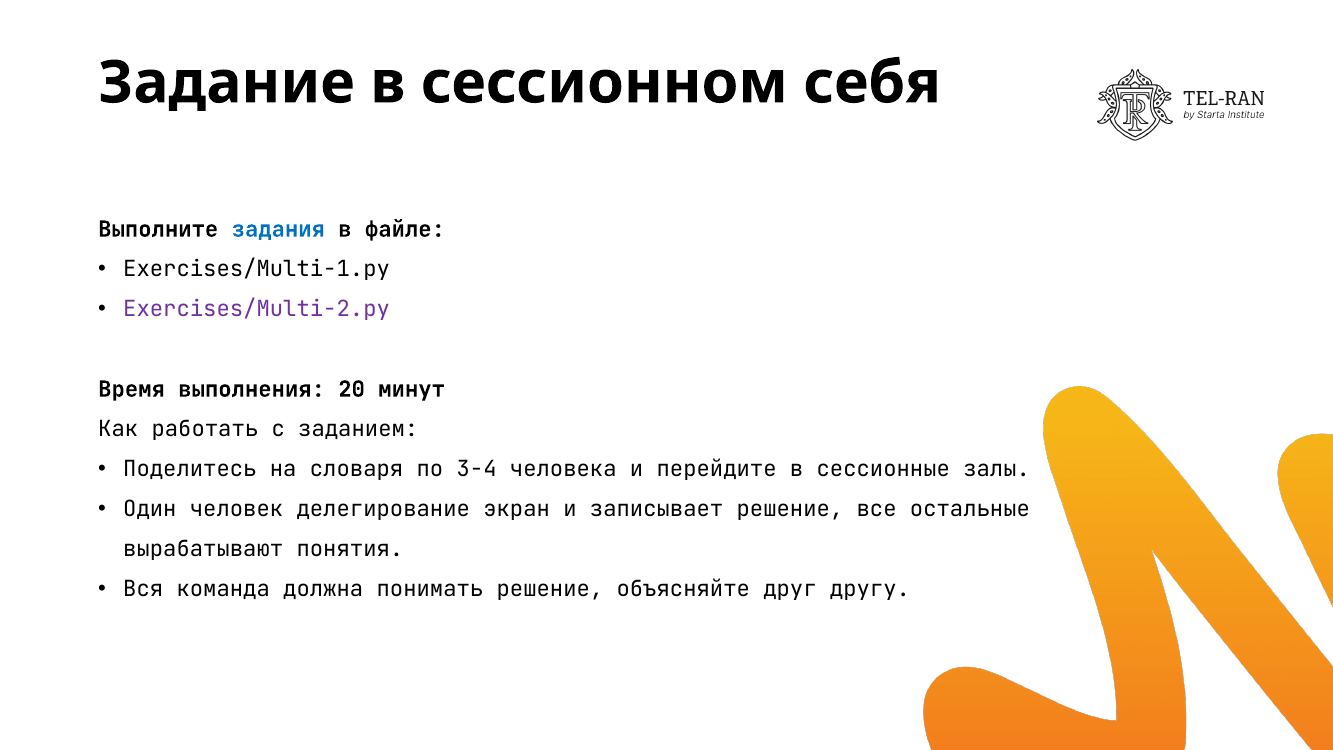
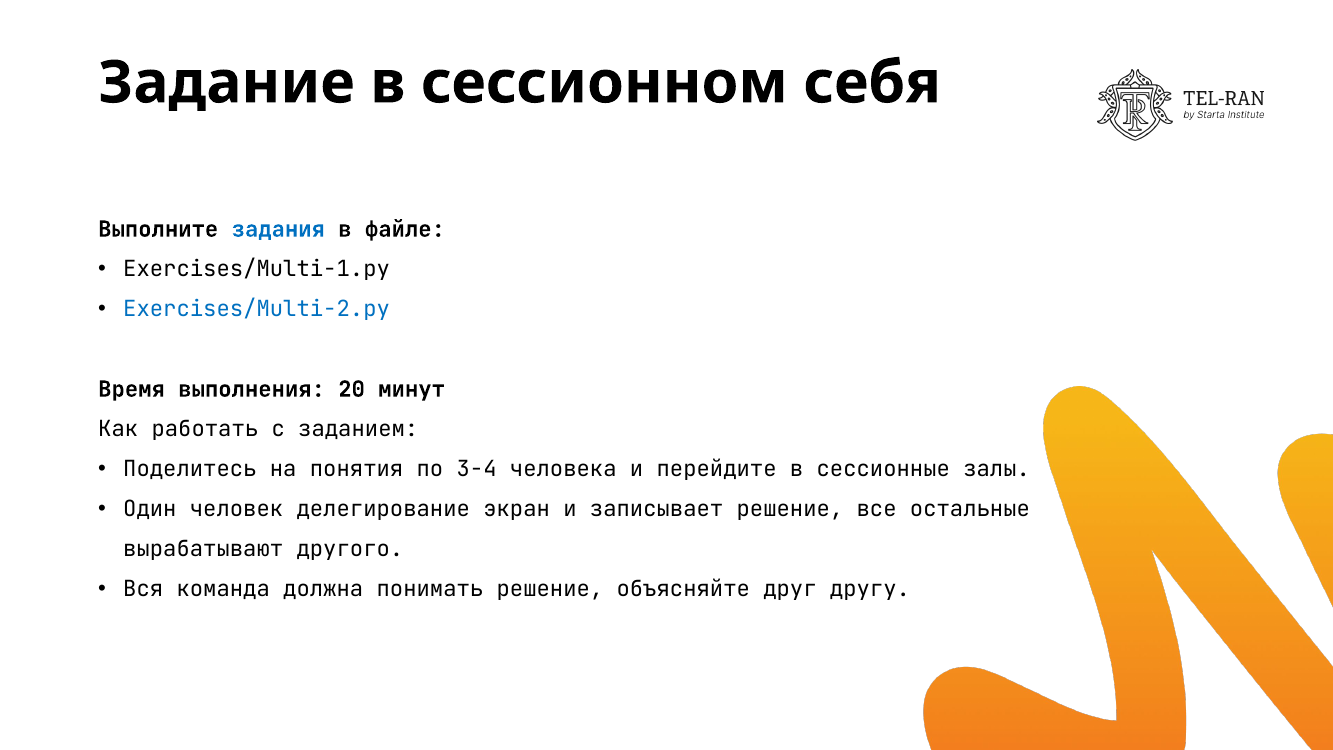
Exercises/Multi-2.py colour: purple -> blue
словаря: словаря -> понятия
понятия: понятия -> другого
